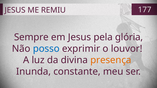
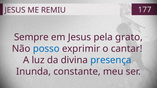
glória: glória -> grato
louvor: louvor -> cantar
presença colour: orange -> blue
